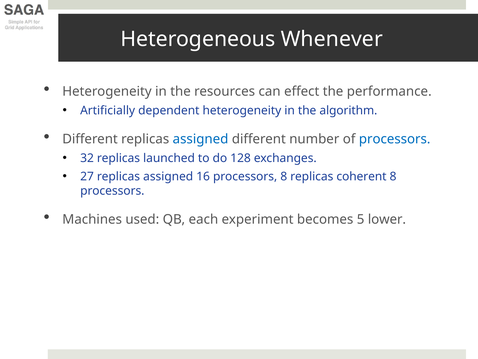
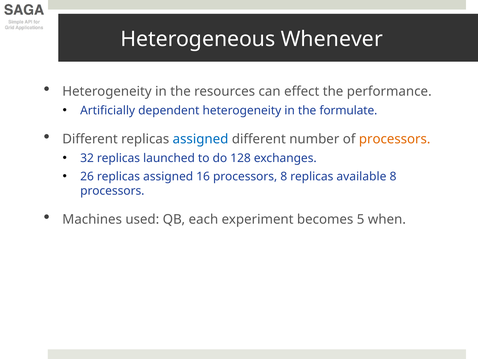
algorithm: algorithm -> formulate
processors at (395, 139) colour: blue -> orange
27: 27 -> 26
coherent: coherent -> available
lower: lower -> when
